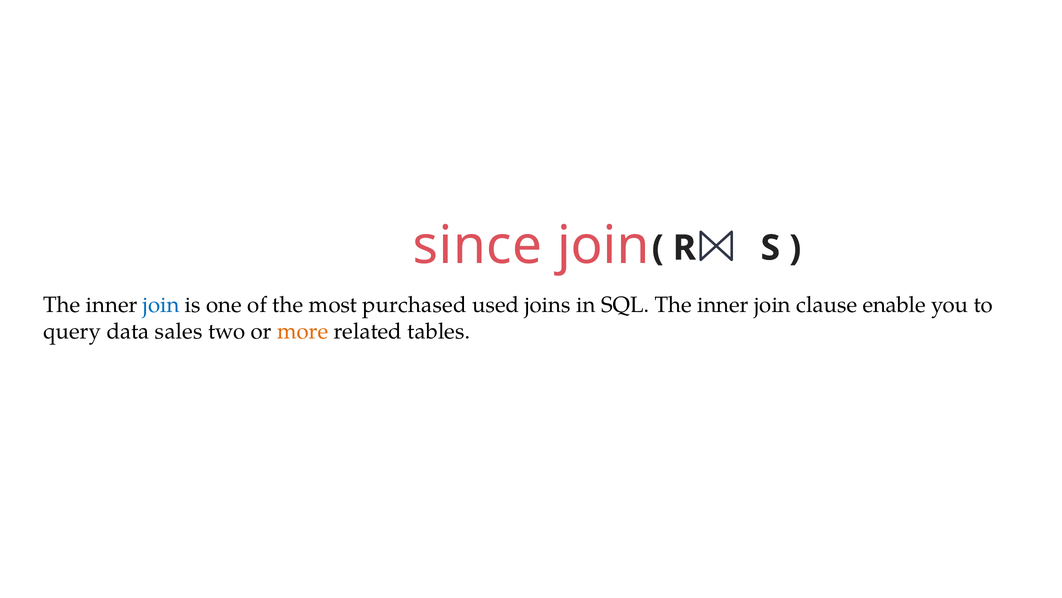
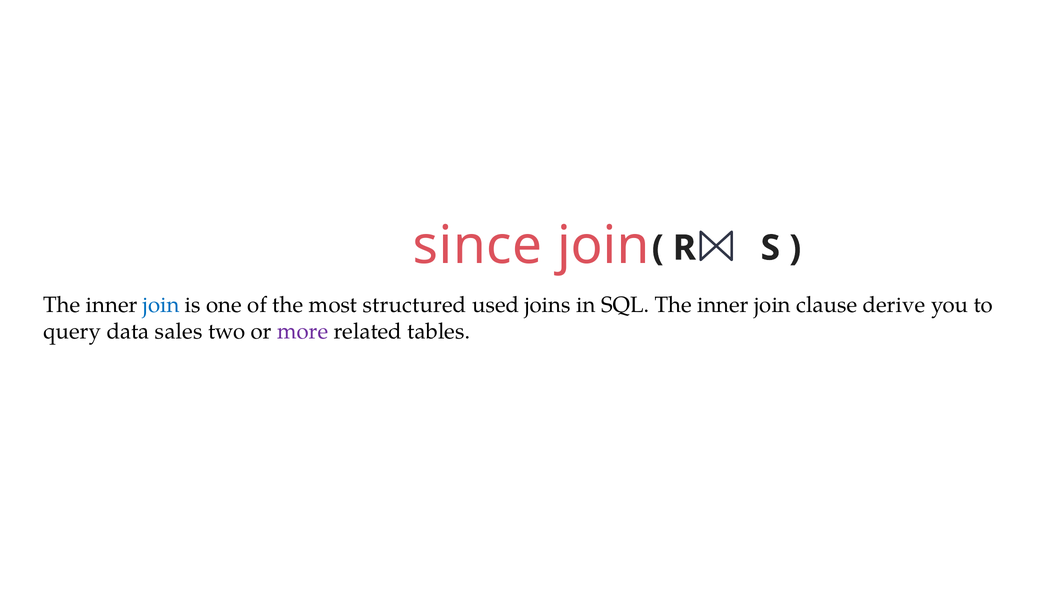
purchased: purchased -> structured
enable: enable -> derive
more colour: orange -> purple
